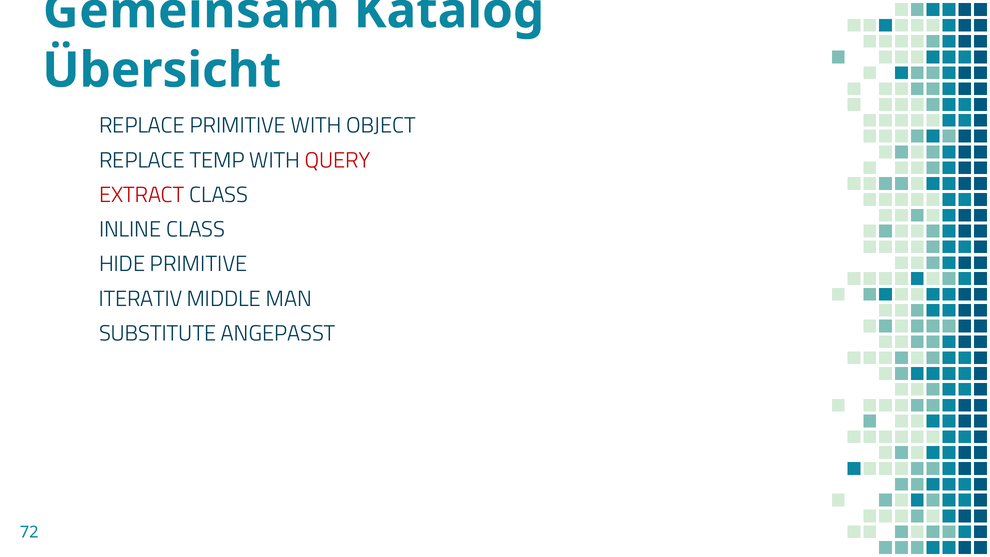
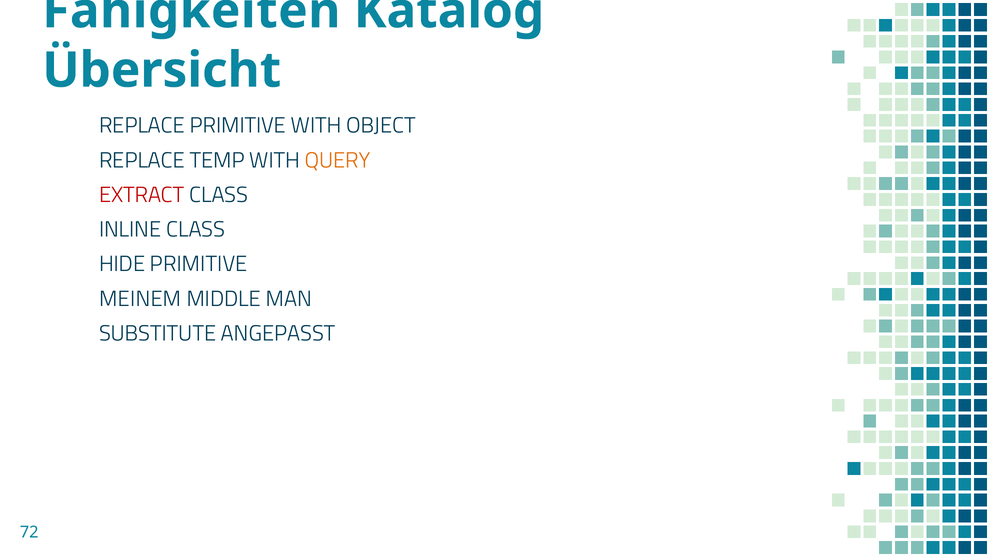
Gemeinsam: Gemeinsam -> Fähigkeiten
QUERY colour: red -> orange
ITERATIV: ITERATIV -> MEINEM
